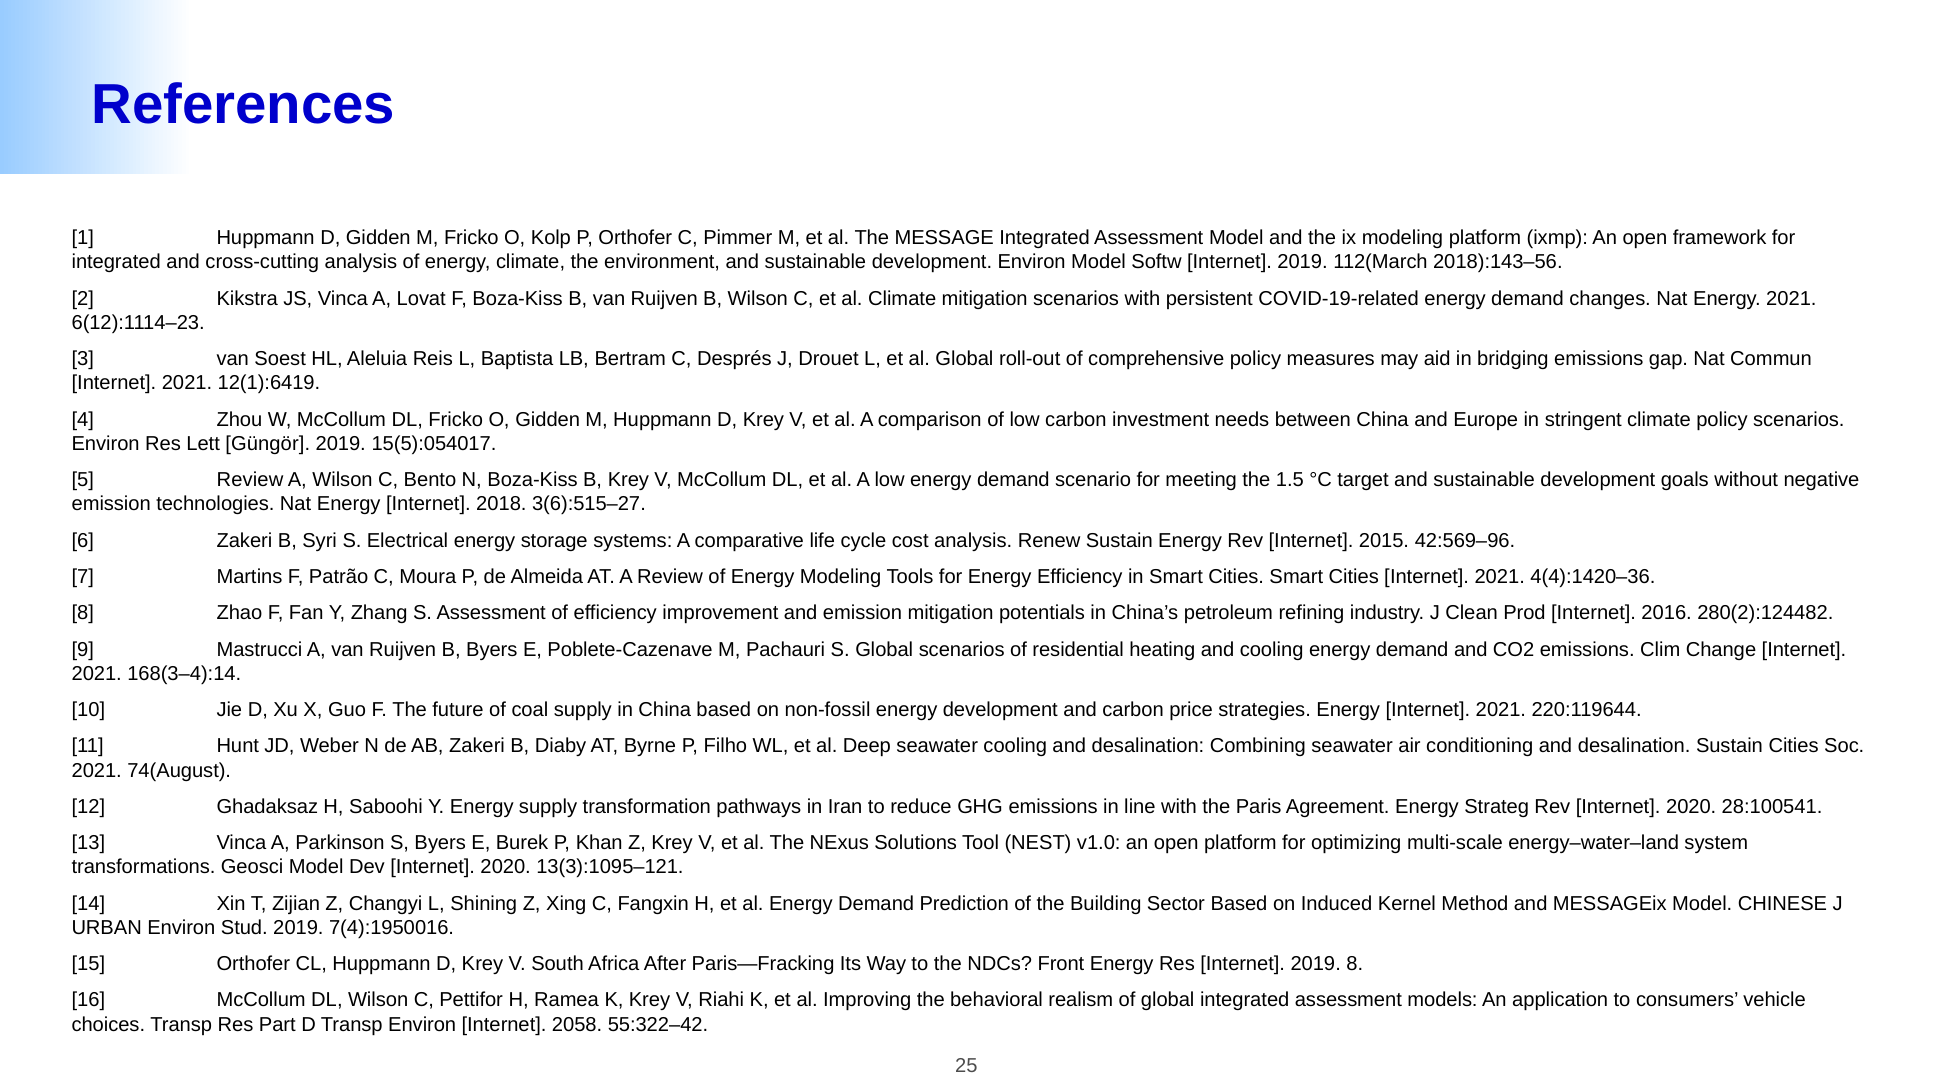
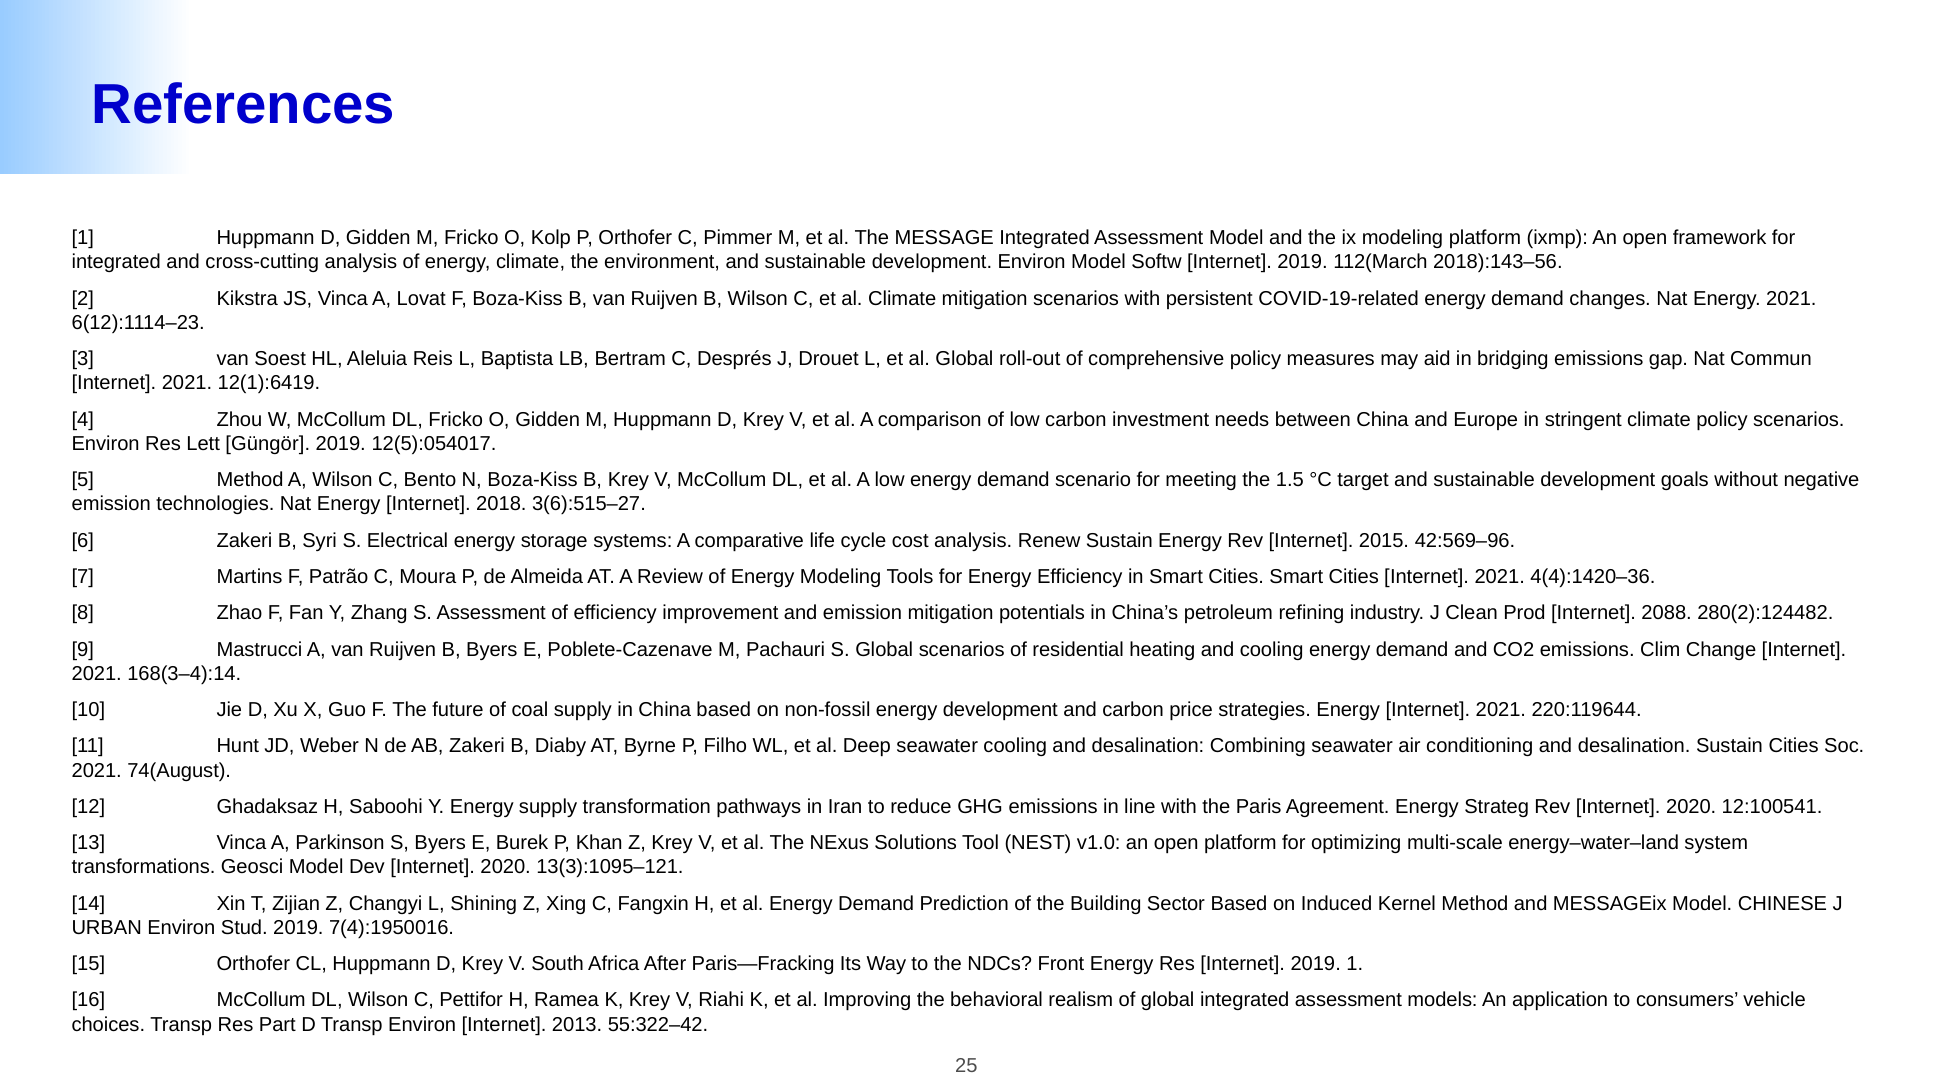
15(5):054017: 15(5):054017 -> 12(5):054017
5 Review: Review -> Method
2016: 2016 -> 2088
28:100541: 28:100541 -> 12:100541
2019 8: 8 -> 1
2058: 2058 -> 2013
